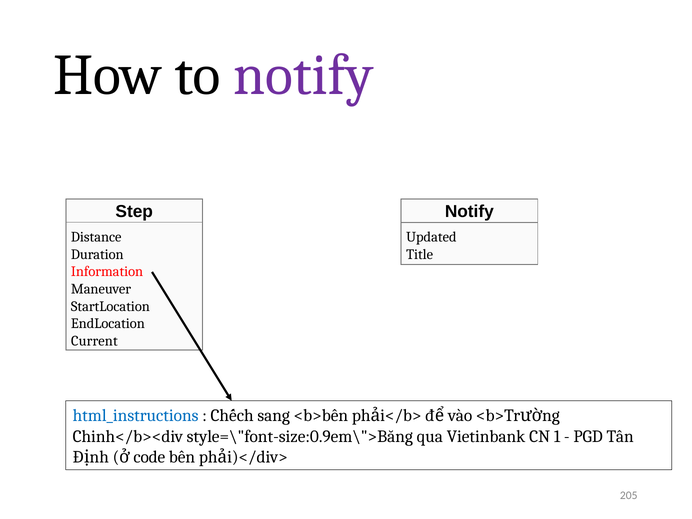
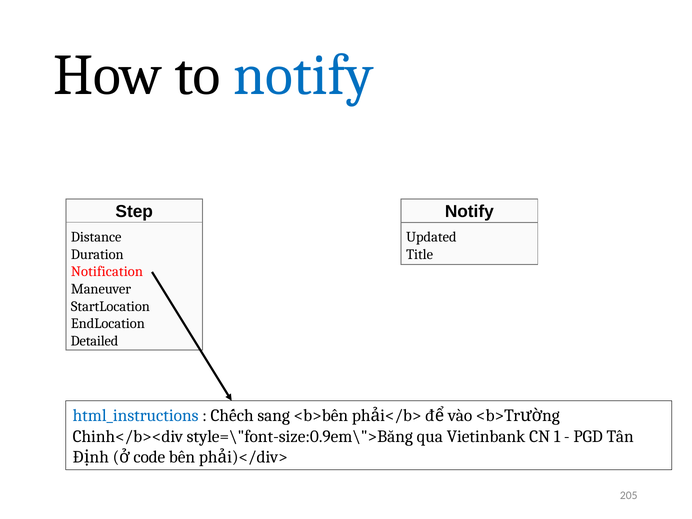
notify at (304, 75) colour: purple -> blue
Information: Information -> Notification
Current: Current -> Detailed
